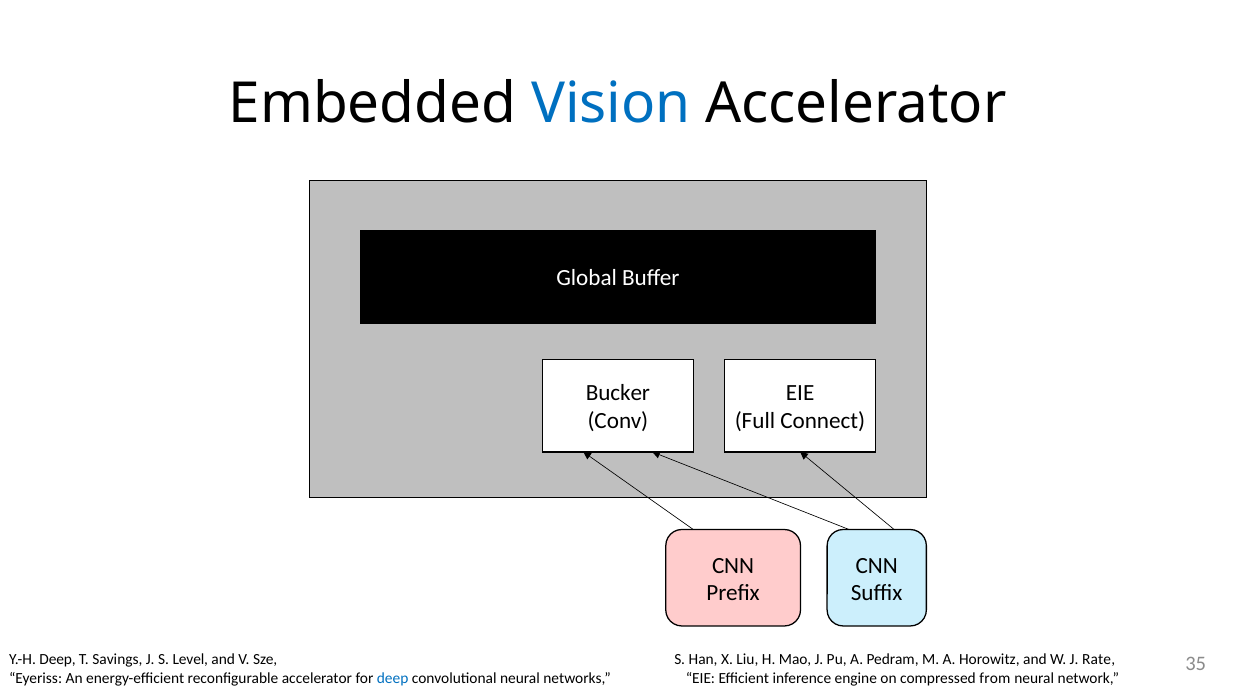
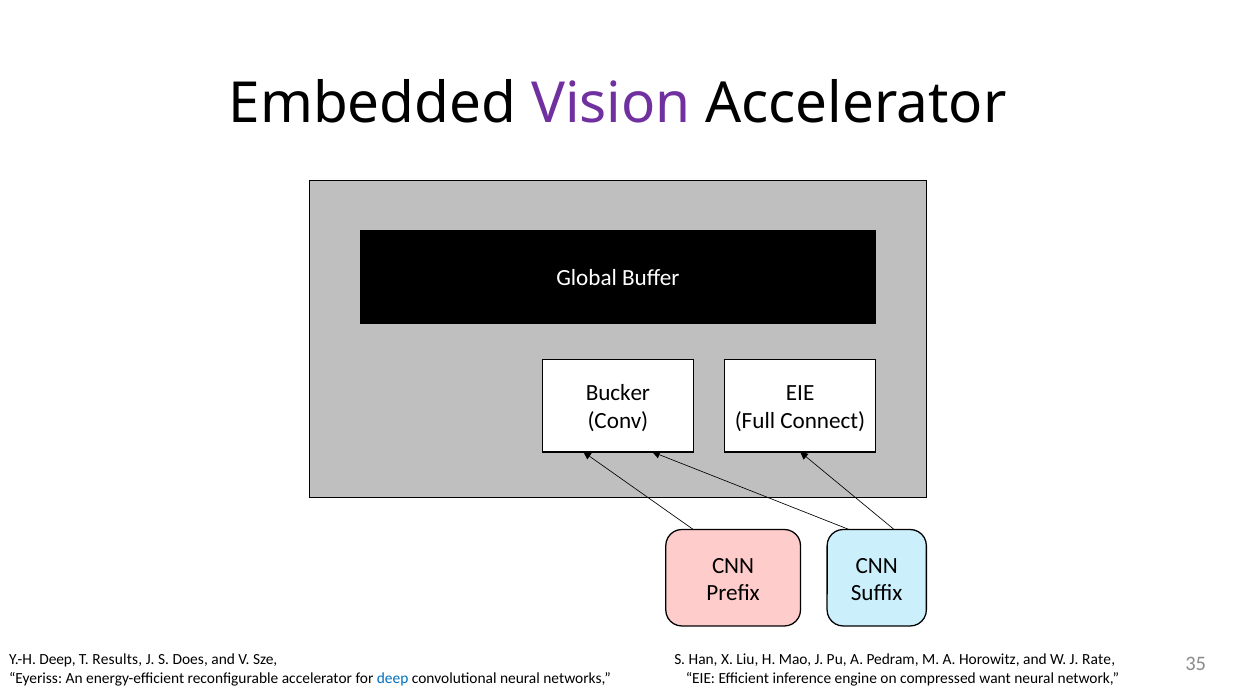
Vision colour: blue -> purple
Savings: Savings -> Results
Level: Level -> Does
from: from -> want
